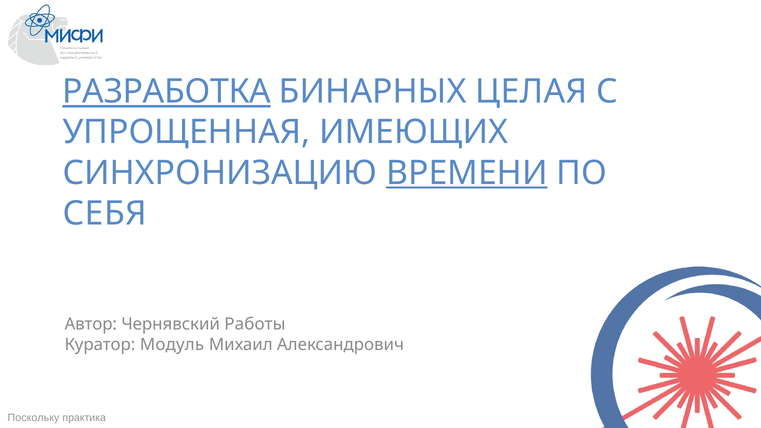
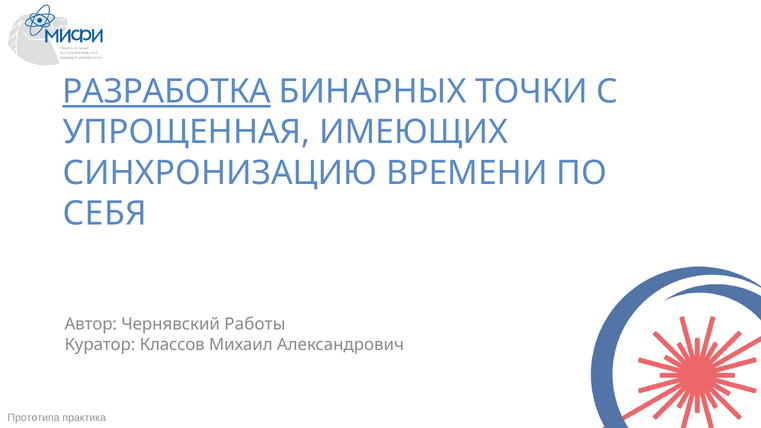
ЦЕЛАЯ: ЦЕЛАЯ -> ТОЧКИ
ВРЕМЕНИ underline: present -> none
Модуль: Модуль -> Классов
Поскольку: Поскольку -> Прототипа
